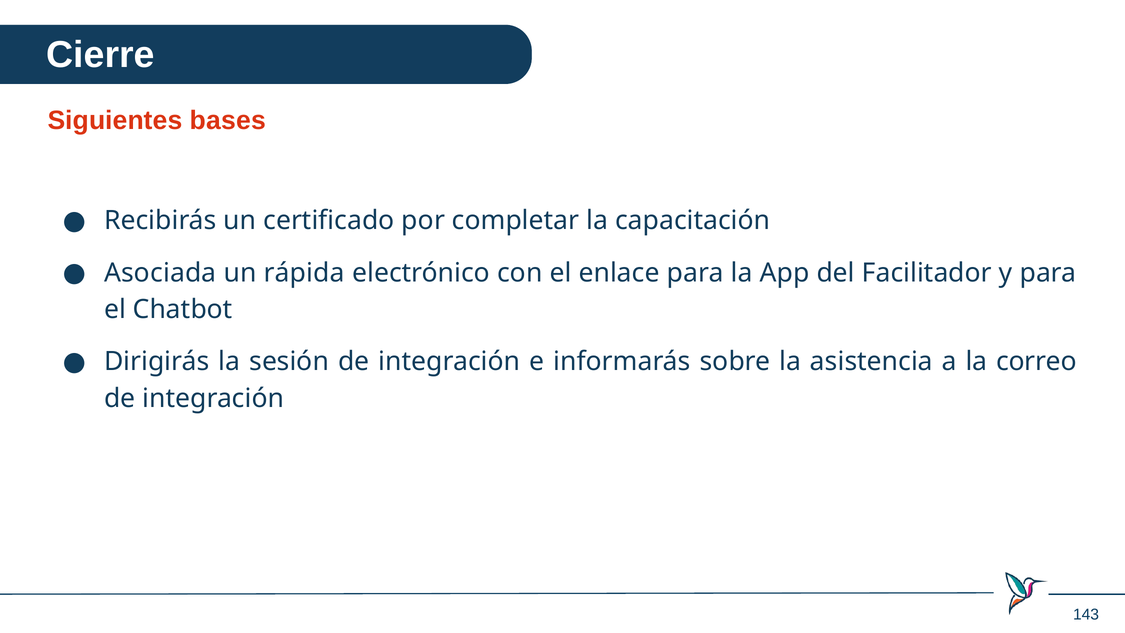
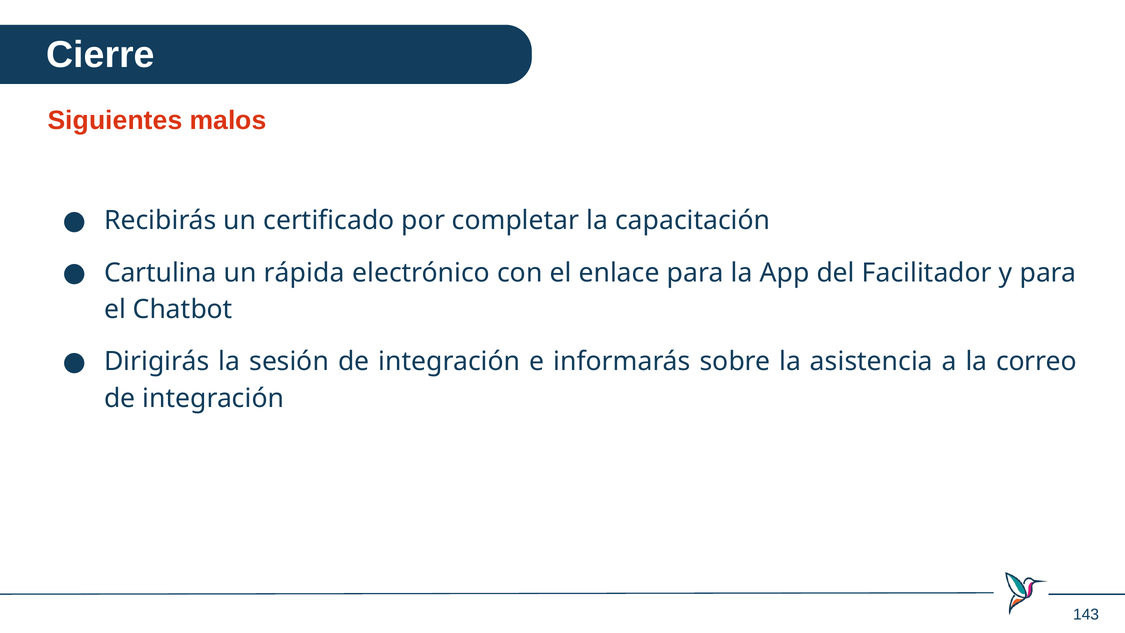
bases: bases -> malos
Asociada: Asociada -> Cartulina
